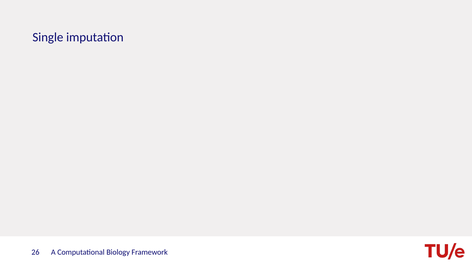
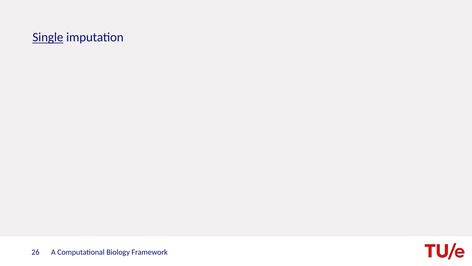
Single underline: none -> present
